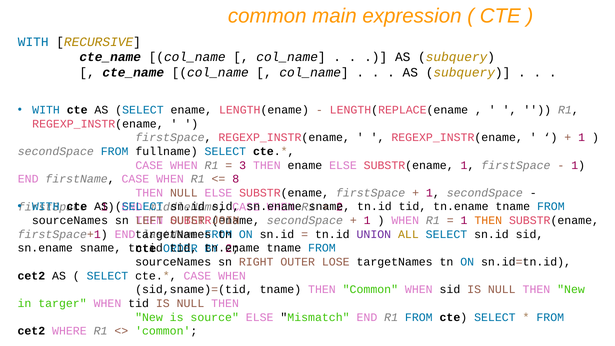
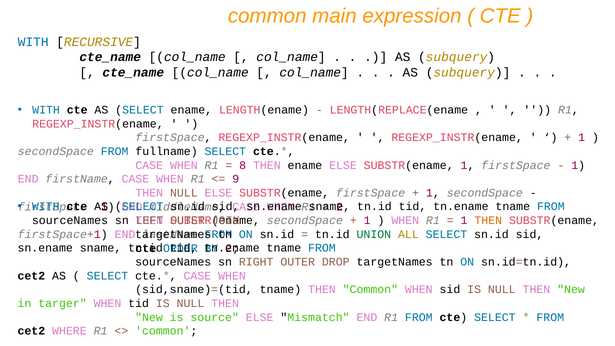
3: 3 -> 8
8: 8 -> 9
UNION colour: purple -> green
LOSE: LOSE -> DROP
